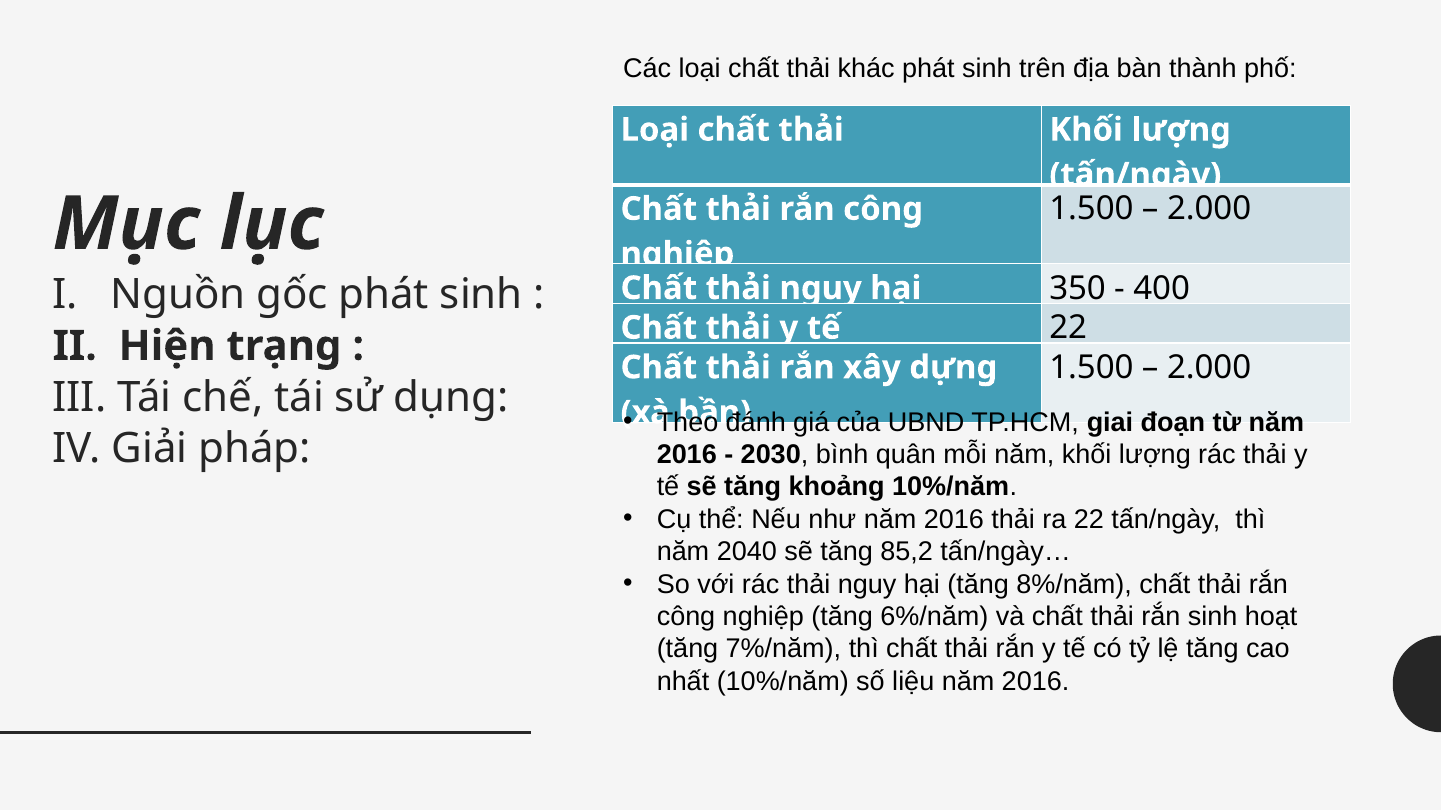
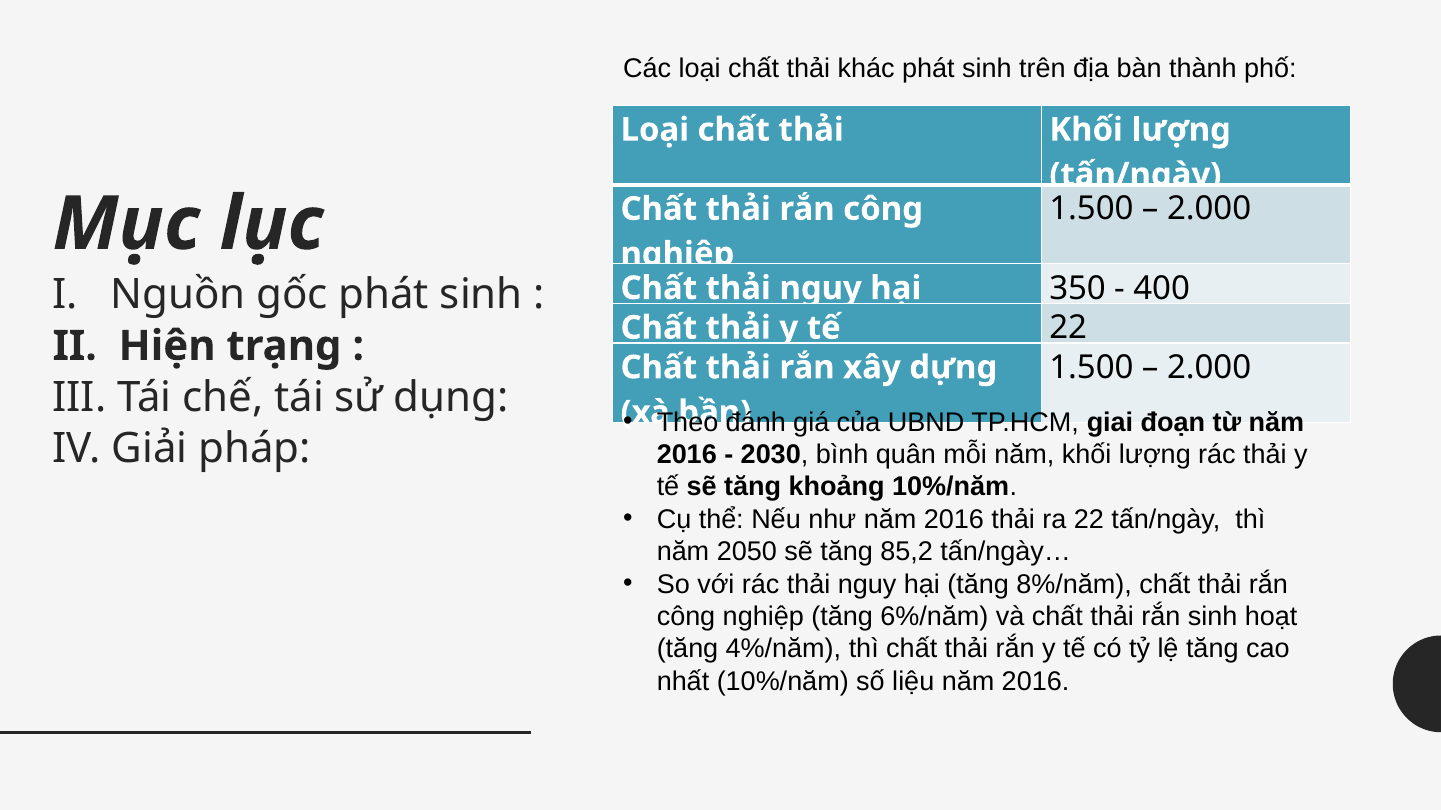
2040: 2040 -> 2050
7%/năm: 7%/năm -> 4%/năm
